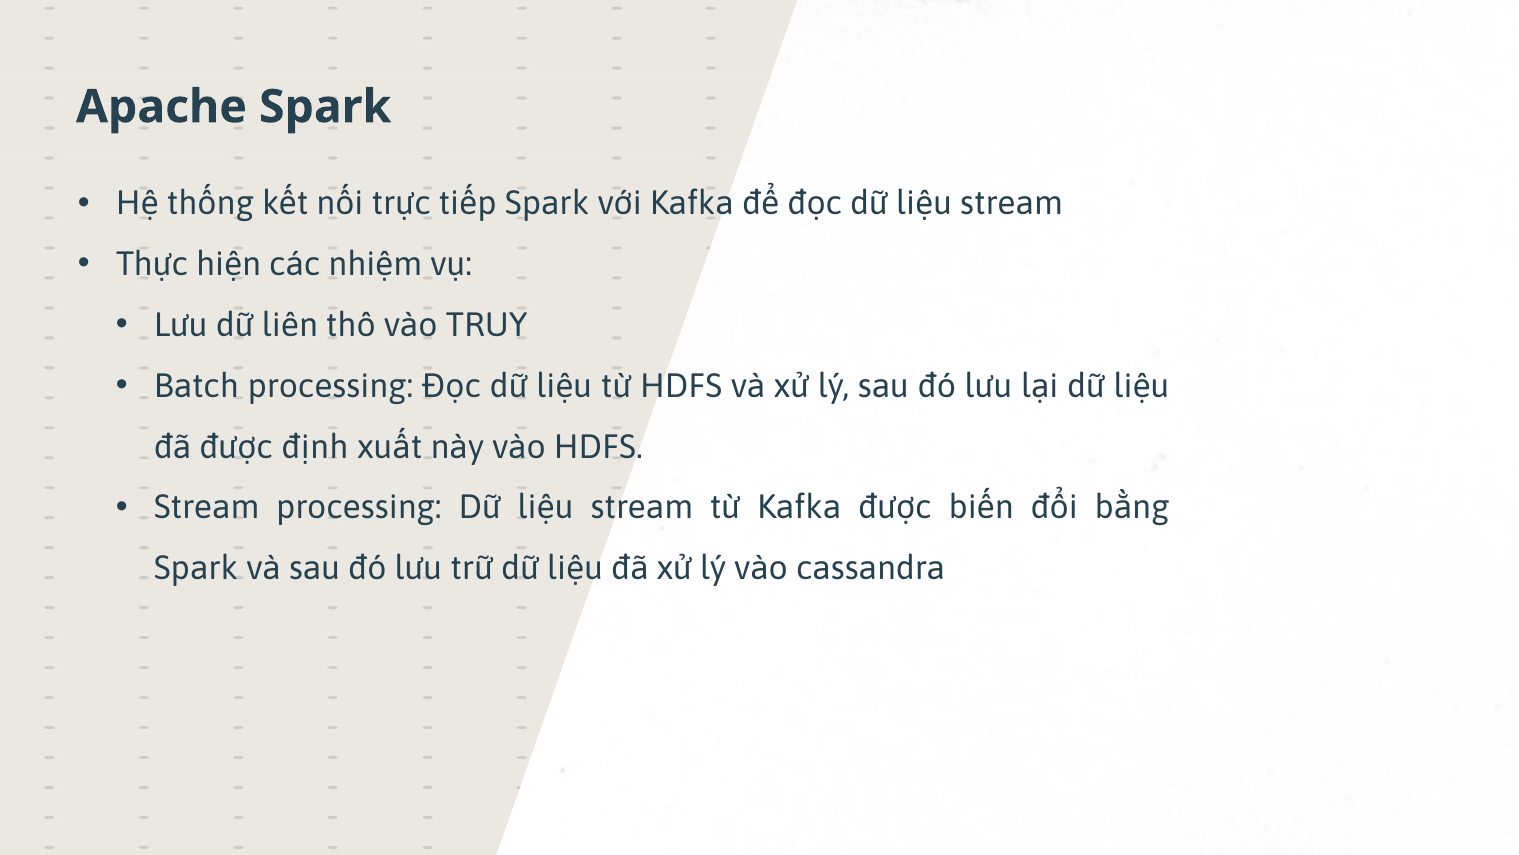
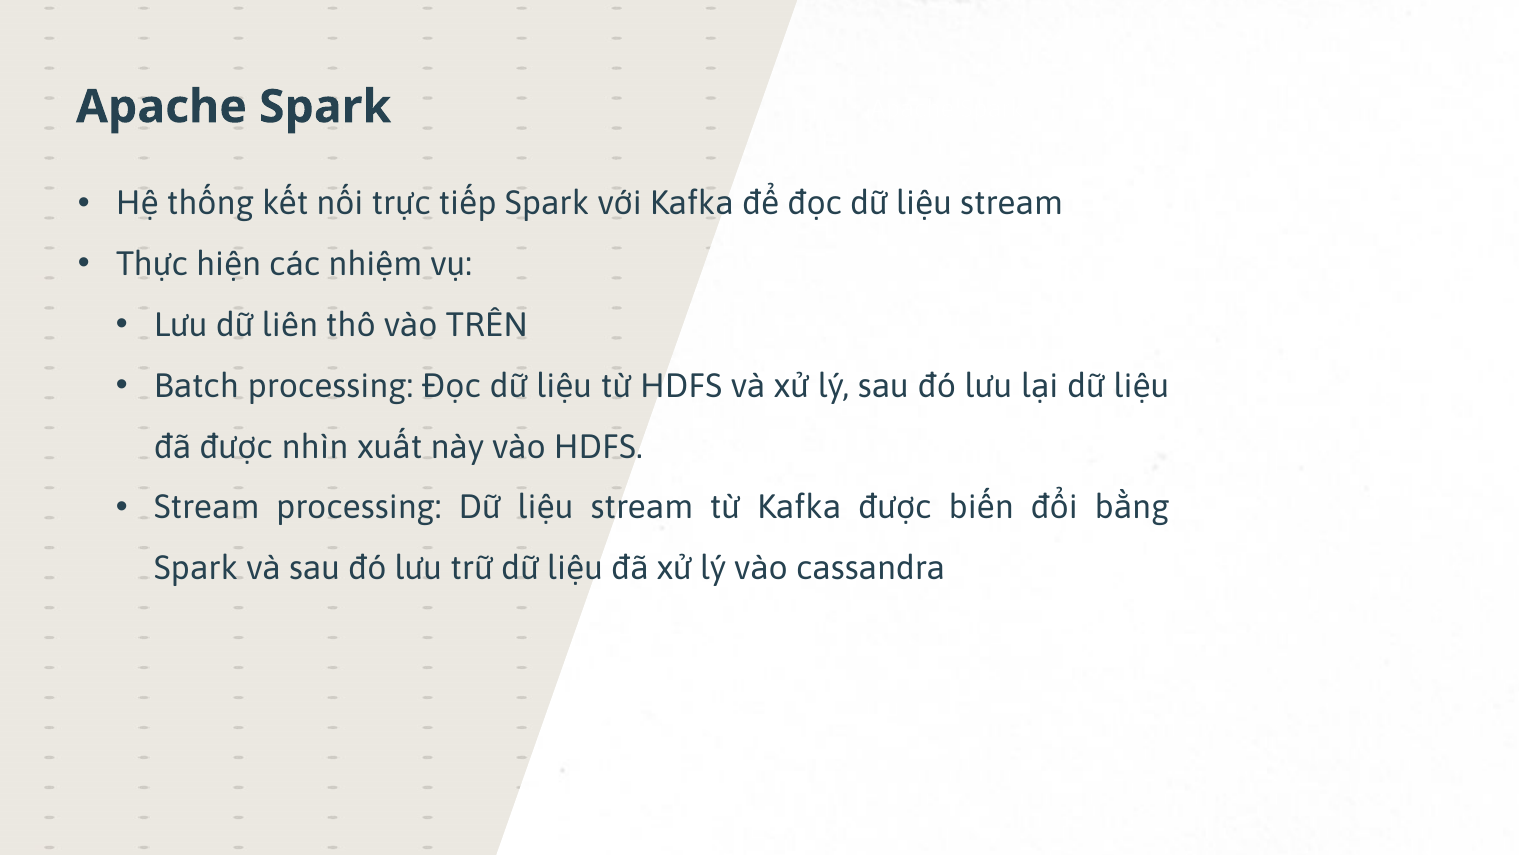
TRUY: TRUY -> TRÊN
định: định -> nhìn
